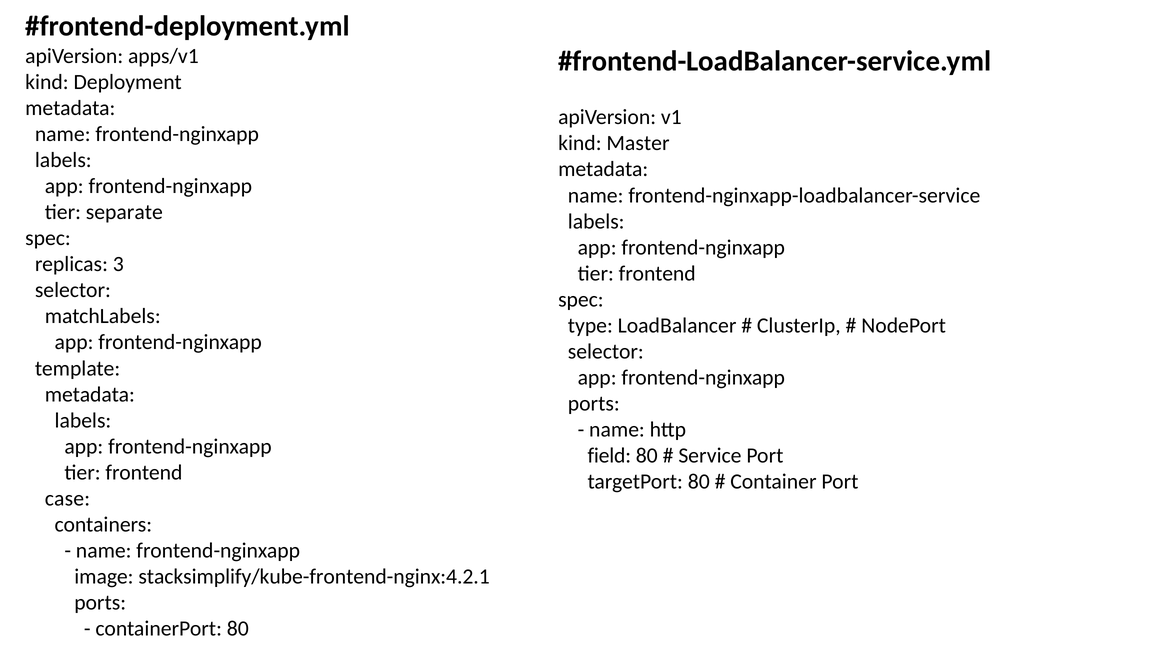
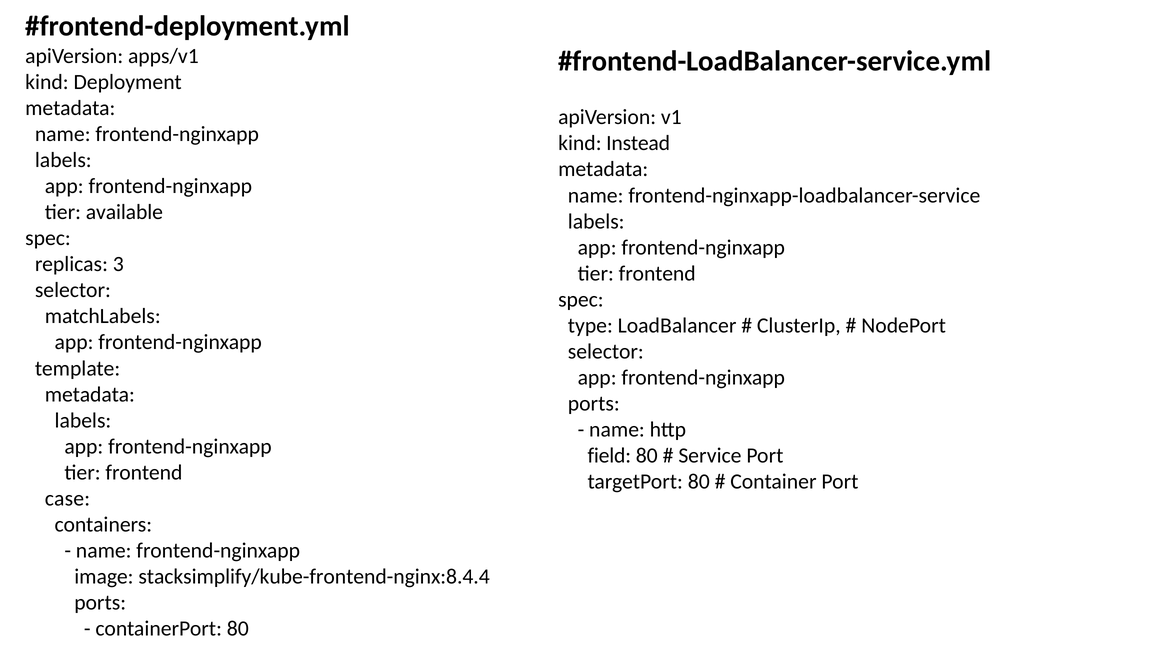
Master: Master -> Instead
separate: separate -> available
stacksimplify/kube-frontend-nginx:4.2.1: stacksimplify/kube-frontend-nginx:4.2.1 -> stacksimplify/kube-frontend-nginx:8.4.4
